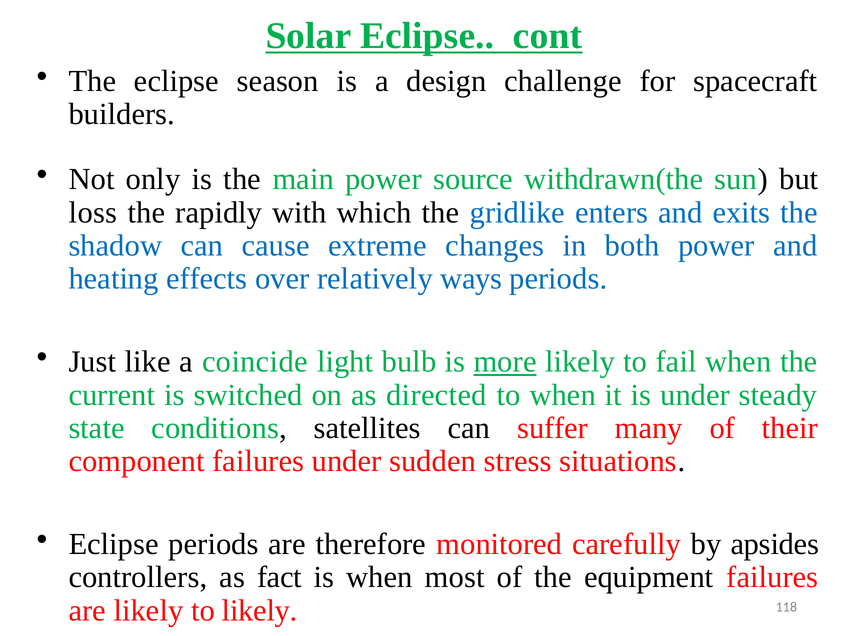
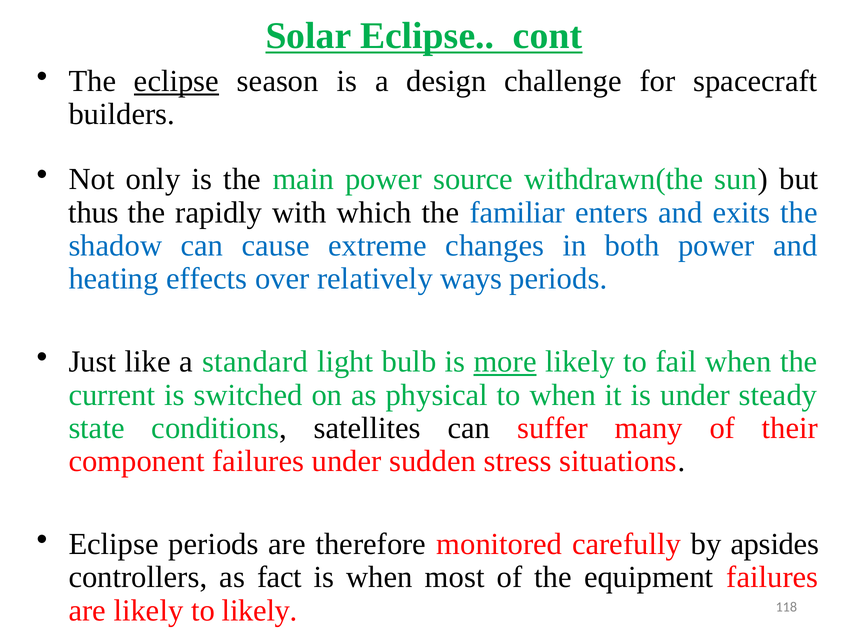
eclipse at (176, 81) underline: none -> present
loss: loss -> thus
gridlike: gridlike -> familiar
coincide: coincide -> standard
directed: directed -> physical
